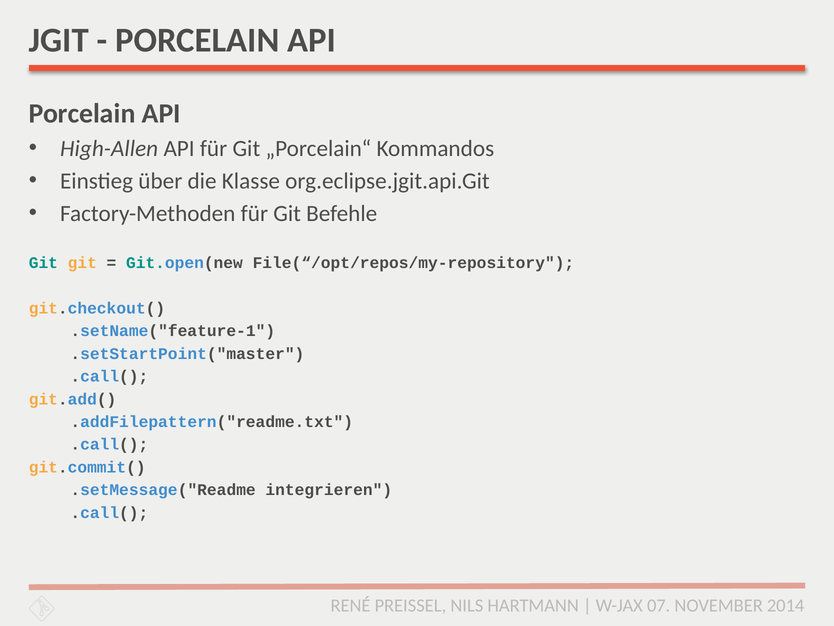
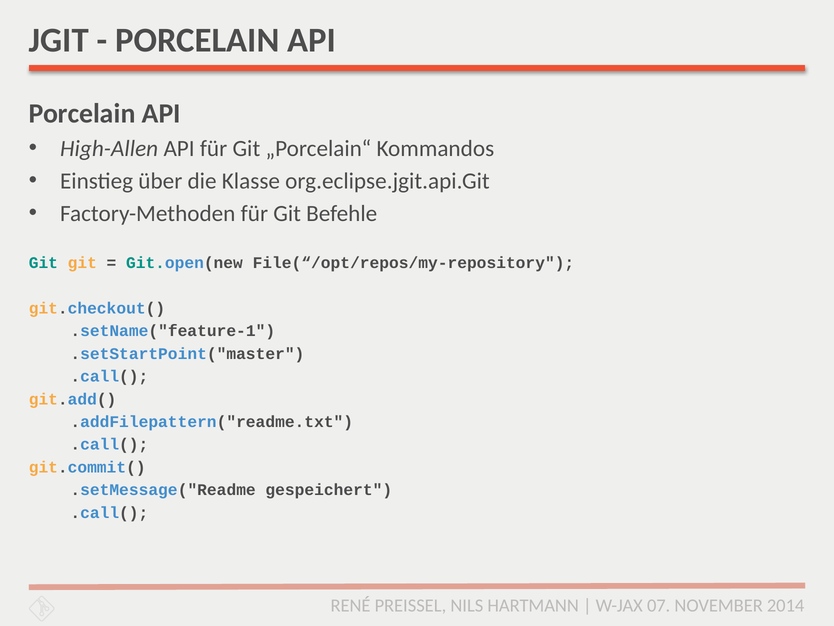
integrieren: integrieren -> gespeichert
